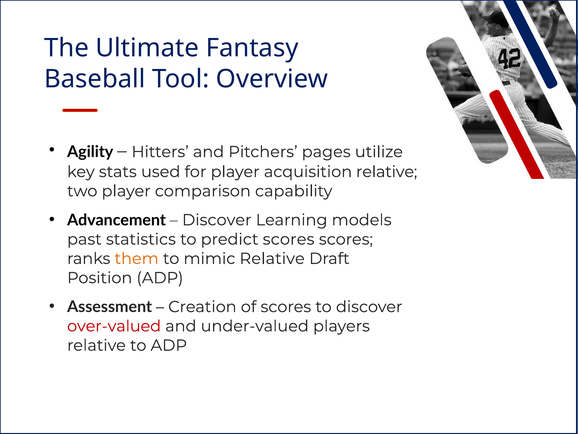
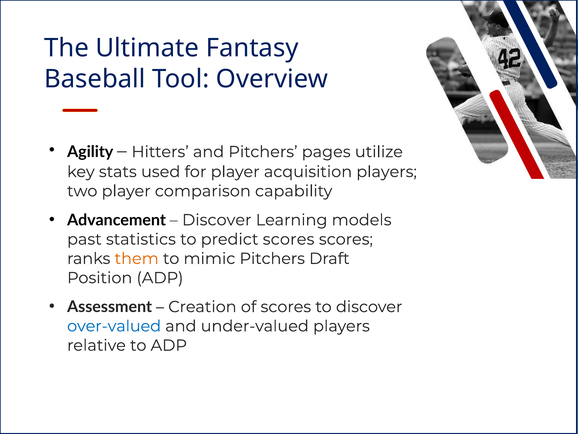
acquisition relative: relative -> players
mimic Relative: Relative -> Pitchers
over-valued colour: red -> blue
